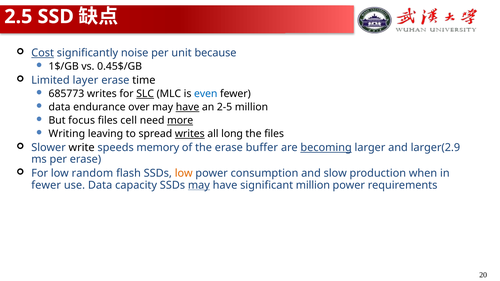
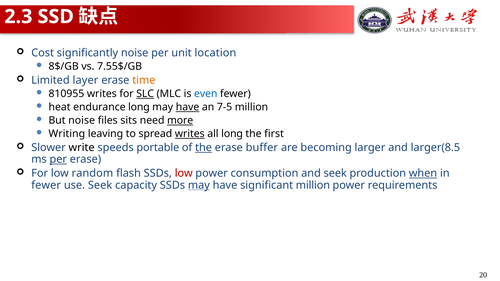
2.5: 2.5 -> 2.3
Cost underline: present -> none
because: because -> location
1$/GB: 1$/GB -> 8$/GB
0.45$/GB: 0.45$/GB -> 7.55$/GB
time colour: black -> orange
685773: 685773 -> 810955
data at (60, 107): data -> heat
endurance over: over -> long
2-5: 2-5 -> 7-5
But focus: focus -> noise
cell: cell -> sits
the files: files -> first
memory: memory -> portable
the at (204, 148) underline: none -> present
becoming underline: present -> none
larger(2.9: larger(2.9 -> larger(8.5
per at (58, 160) underline: none -> present
low at (184, 173) colour: orange -> red
and slow: slow -> seek
when underline: none -> present
use Data: Data -> Seek
